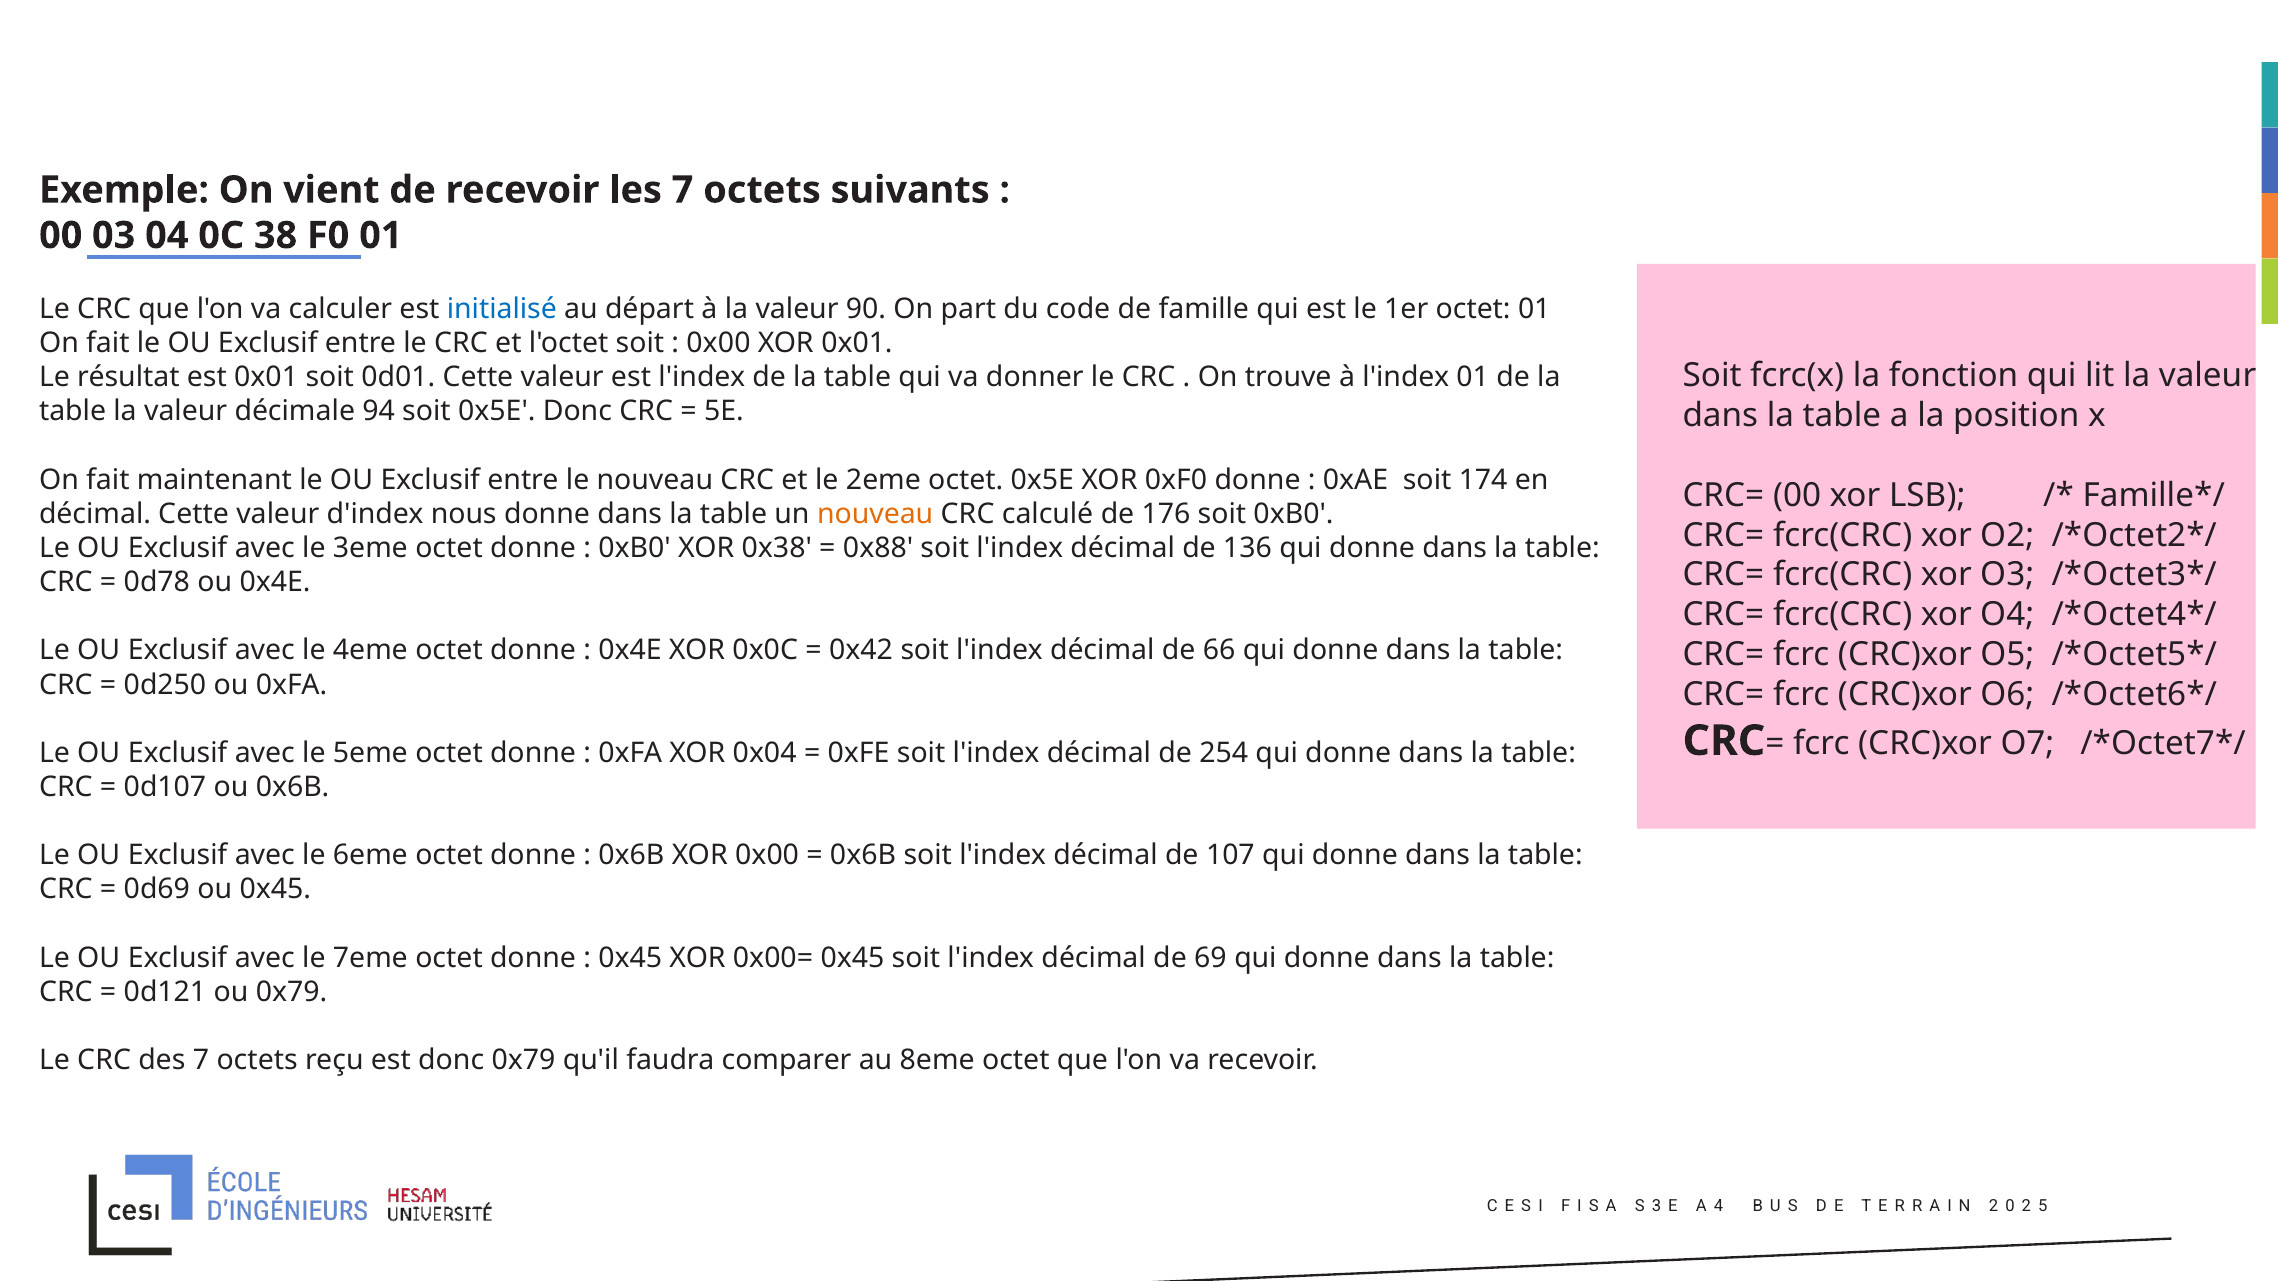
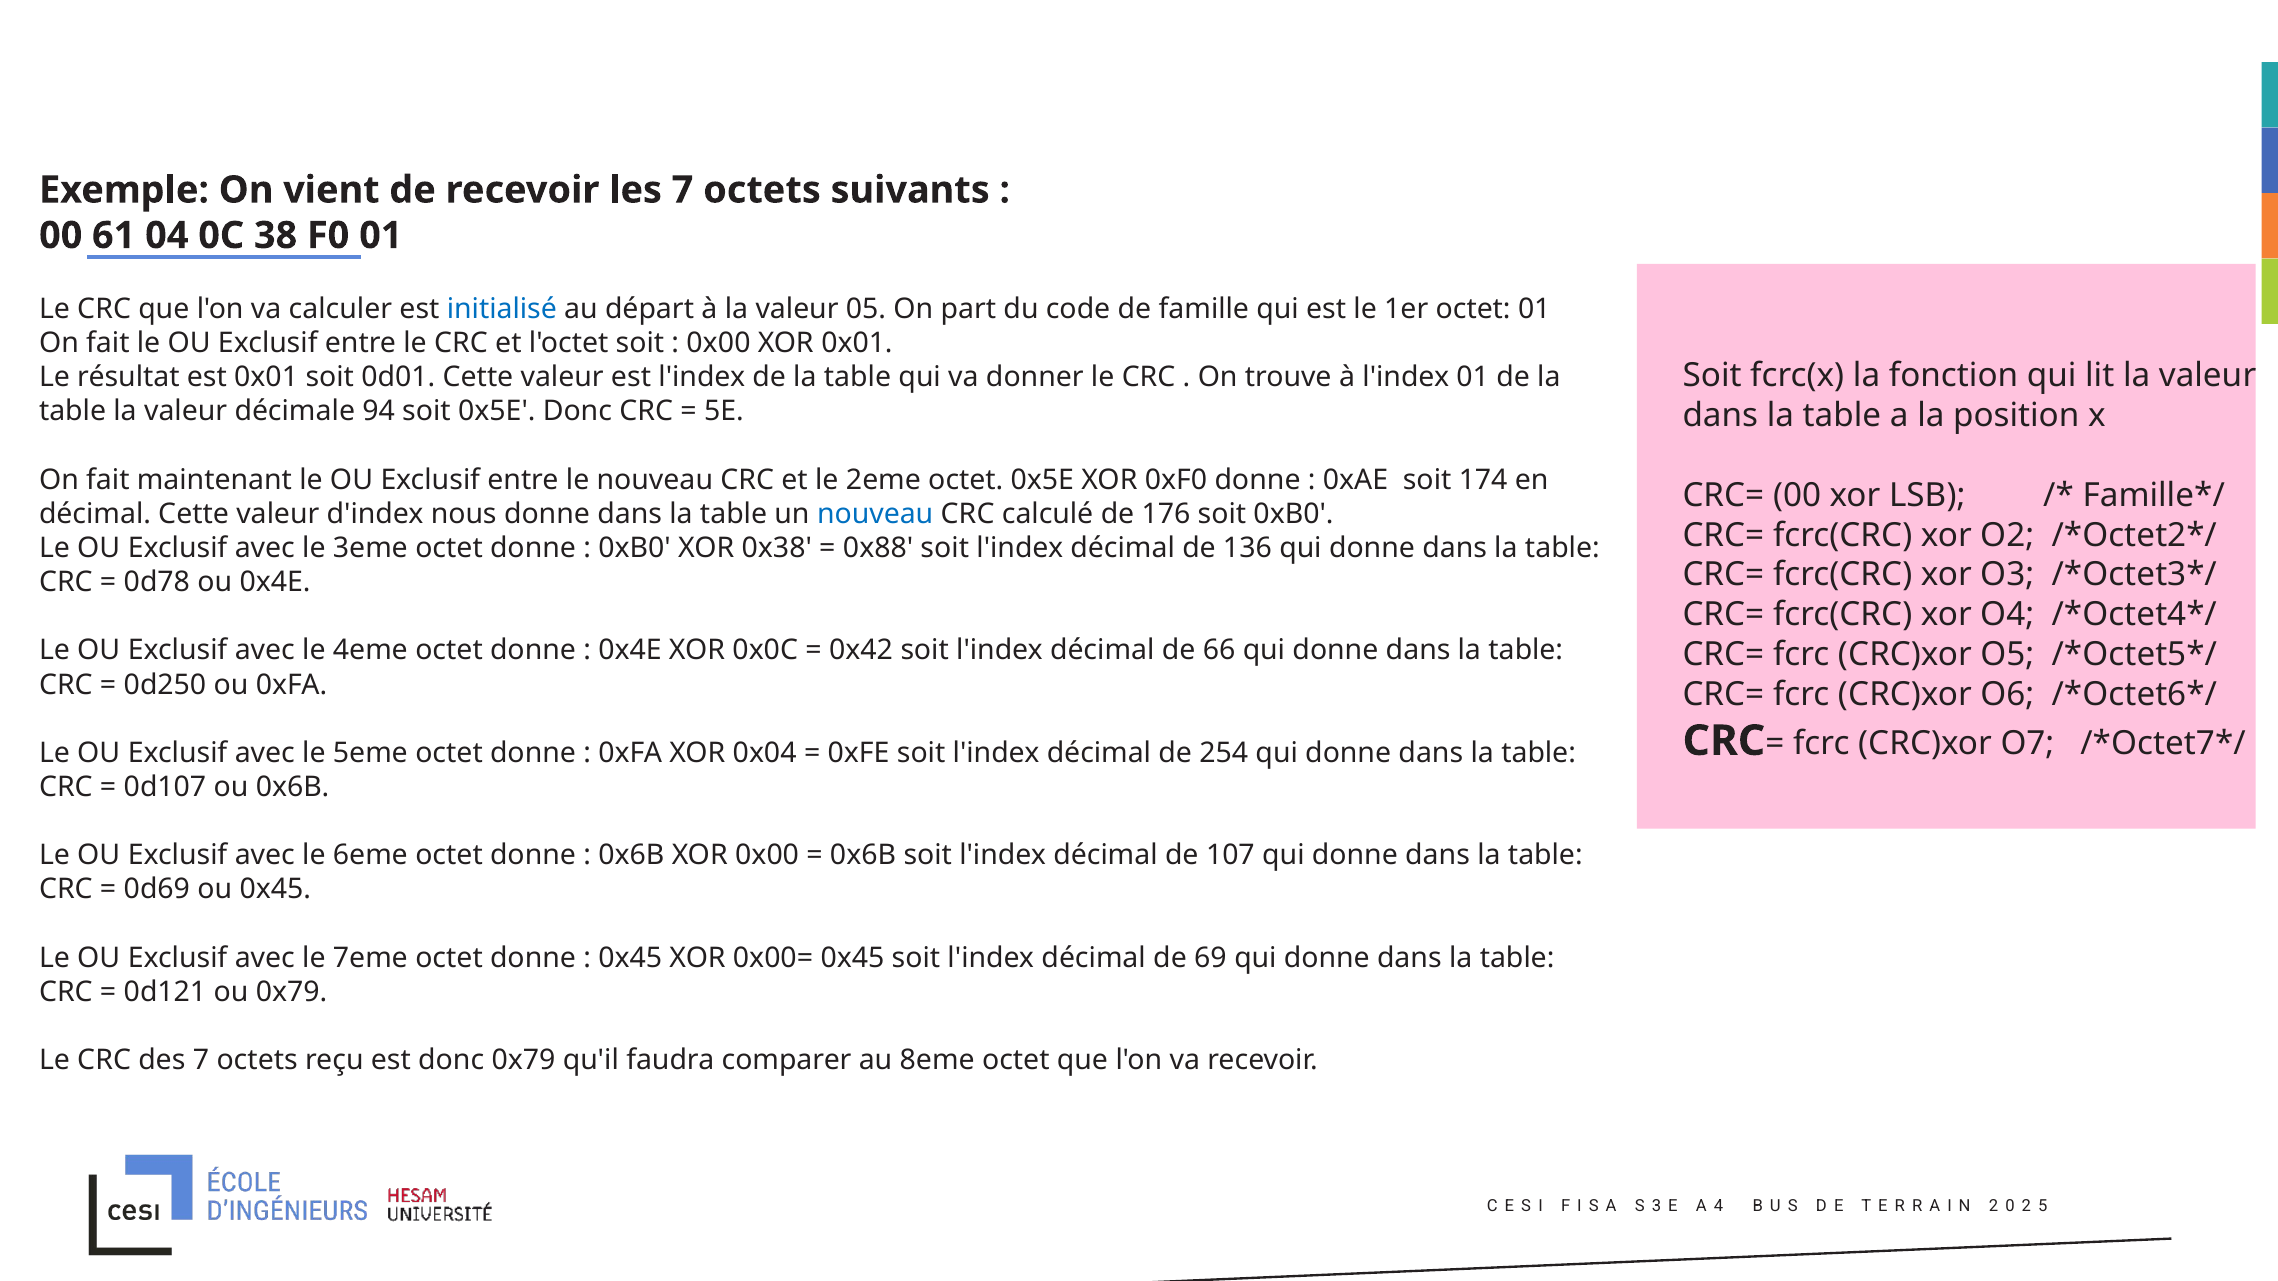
03: 03 -> 61
90: 90 -> 05
nouveau at (875, 514) colour: orange -> blue
